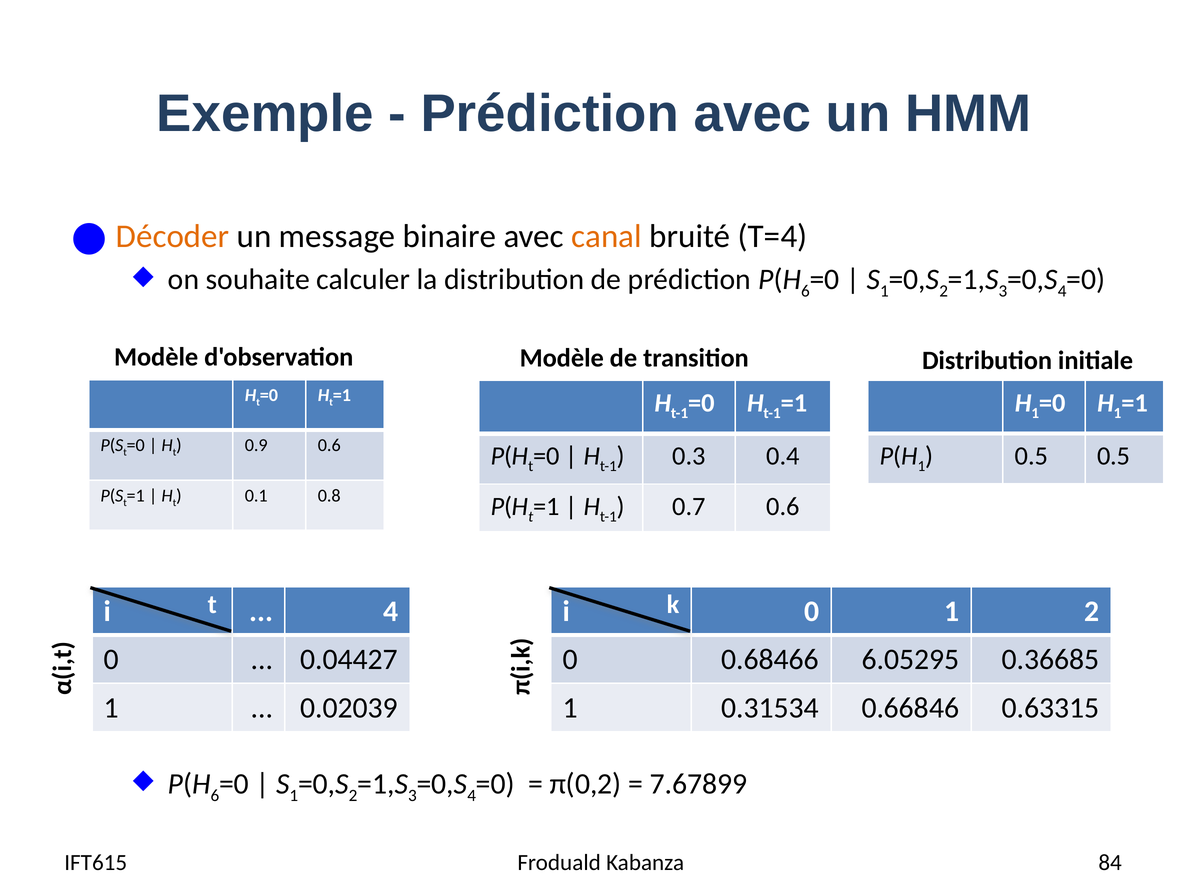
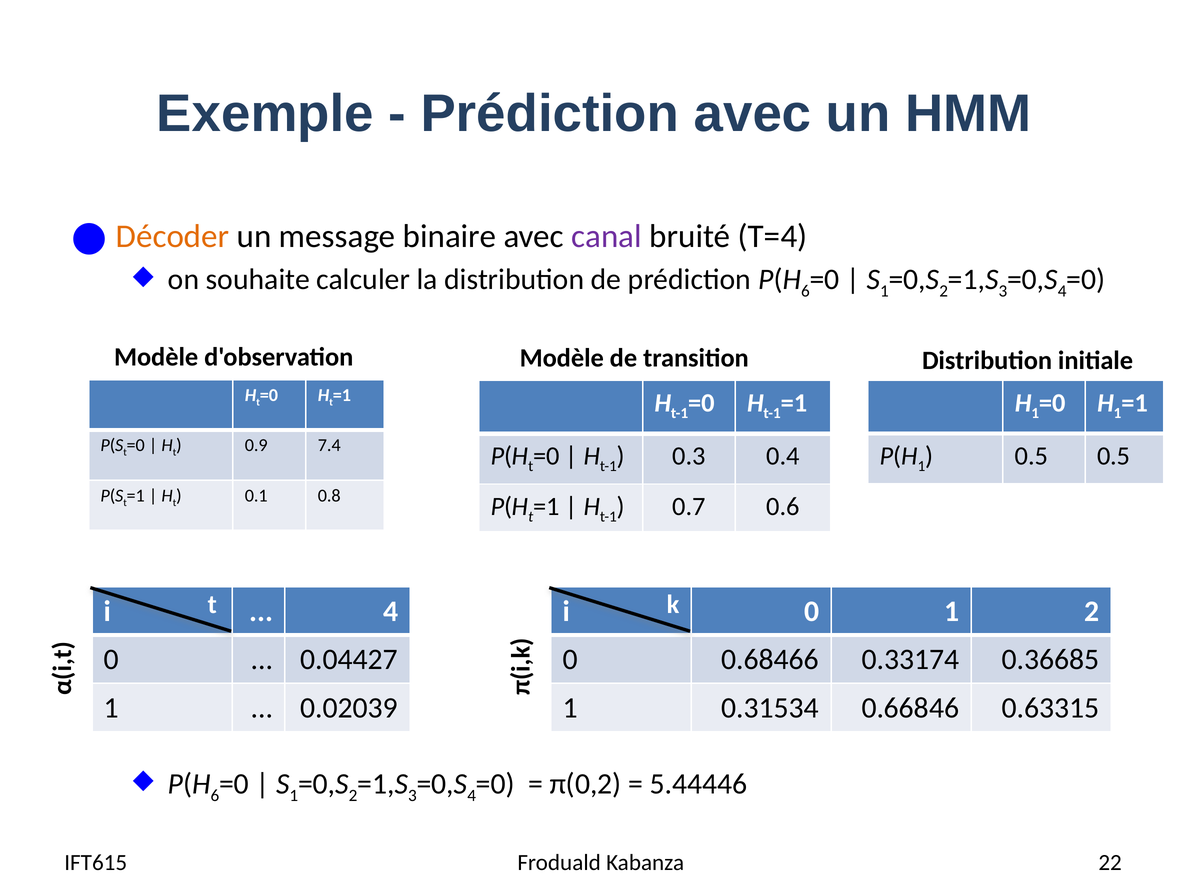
canal colour: orange -> purple
0.9 0.6: 0.6 -> 7.4
6.05295: 6.05295 -> 0.33174
7.67899: 7.67899 -> 5.44446
84: 84 -> 22
